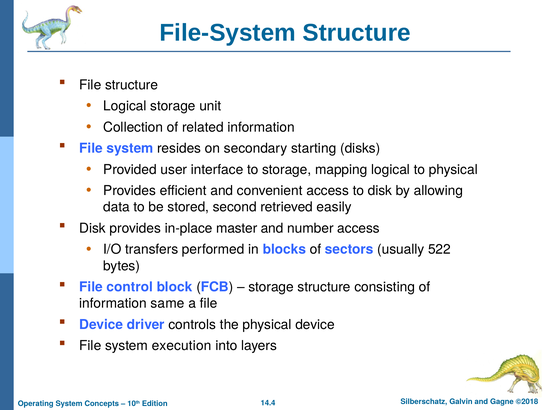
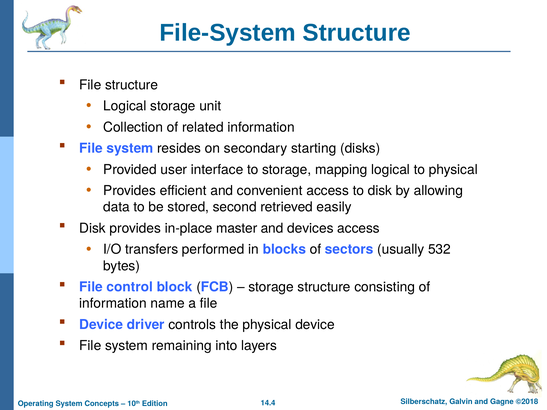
number: number -> devices
522: 522 -> 532
same: same -> name
execution: execution -> remaining
